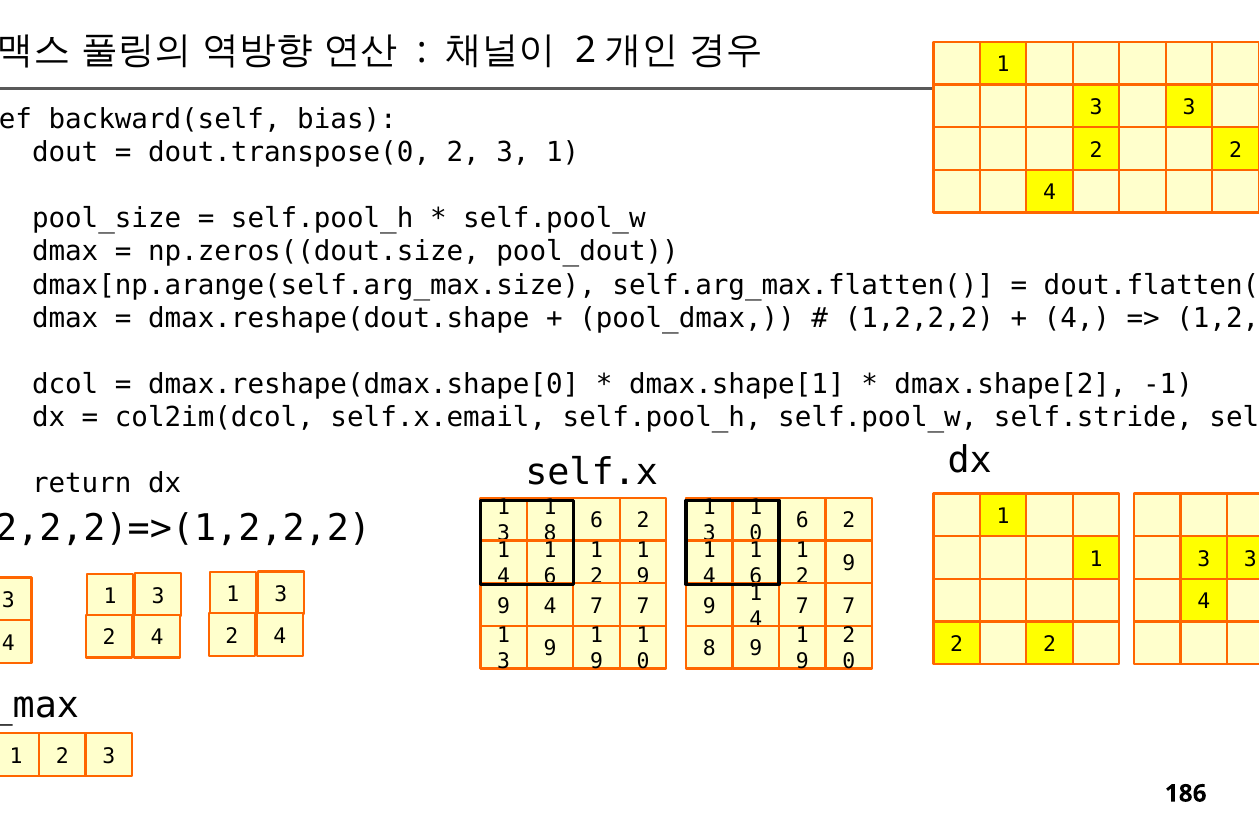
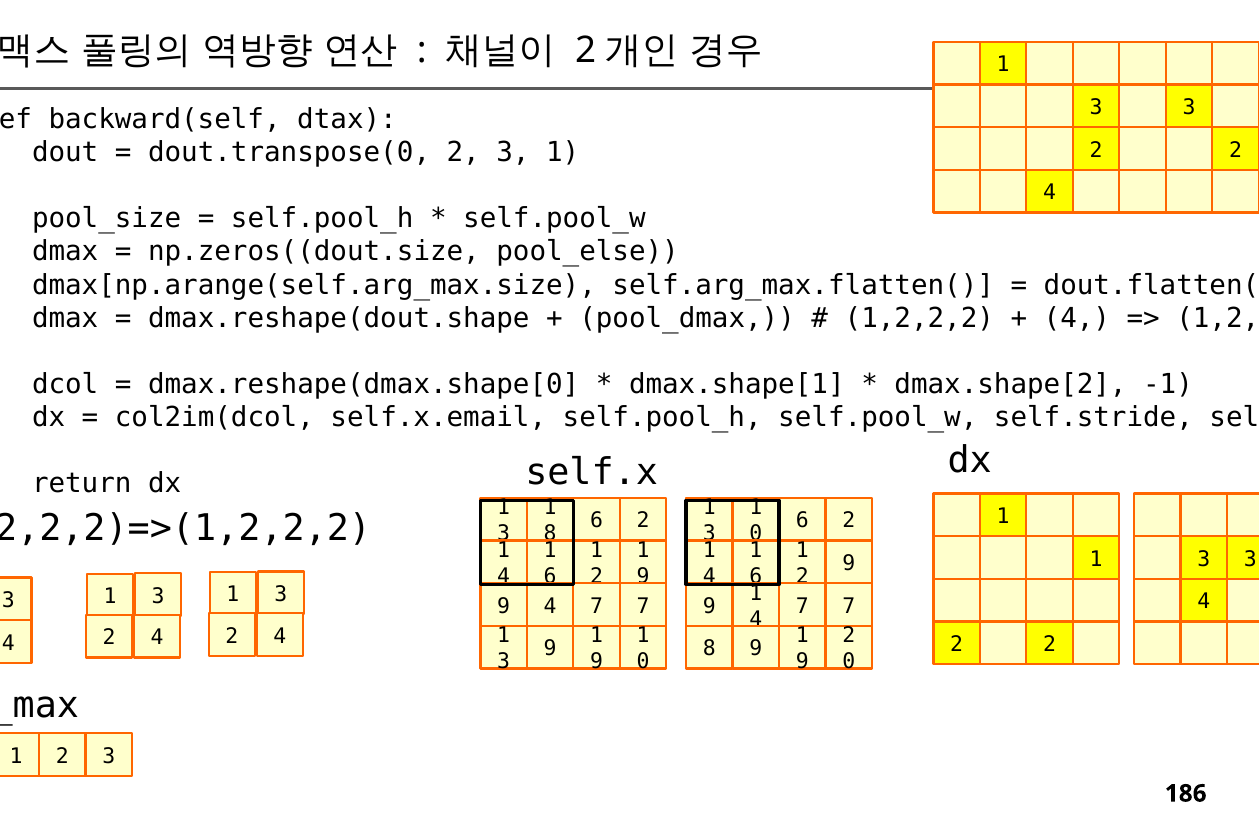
bias: bias -> dtax
pool_dout: pool_dout -> pool_else
